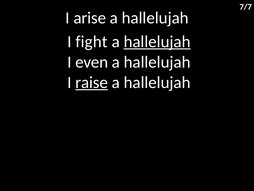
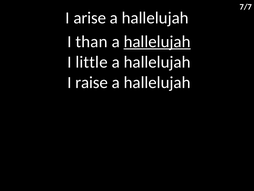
fight: fight -> than
even: even -> little
raise underline: present -> none
